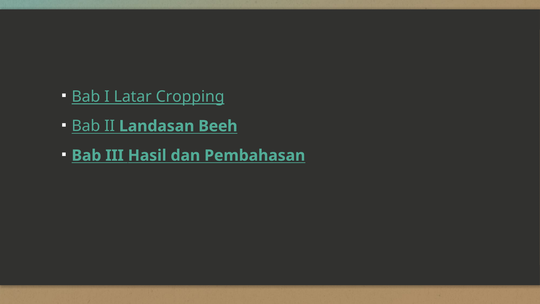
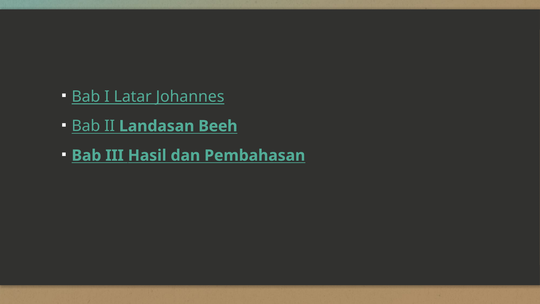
Cropping: Cropping -> Johannes
